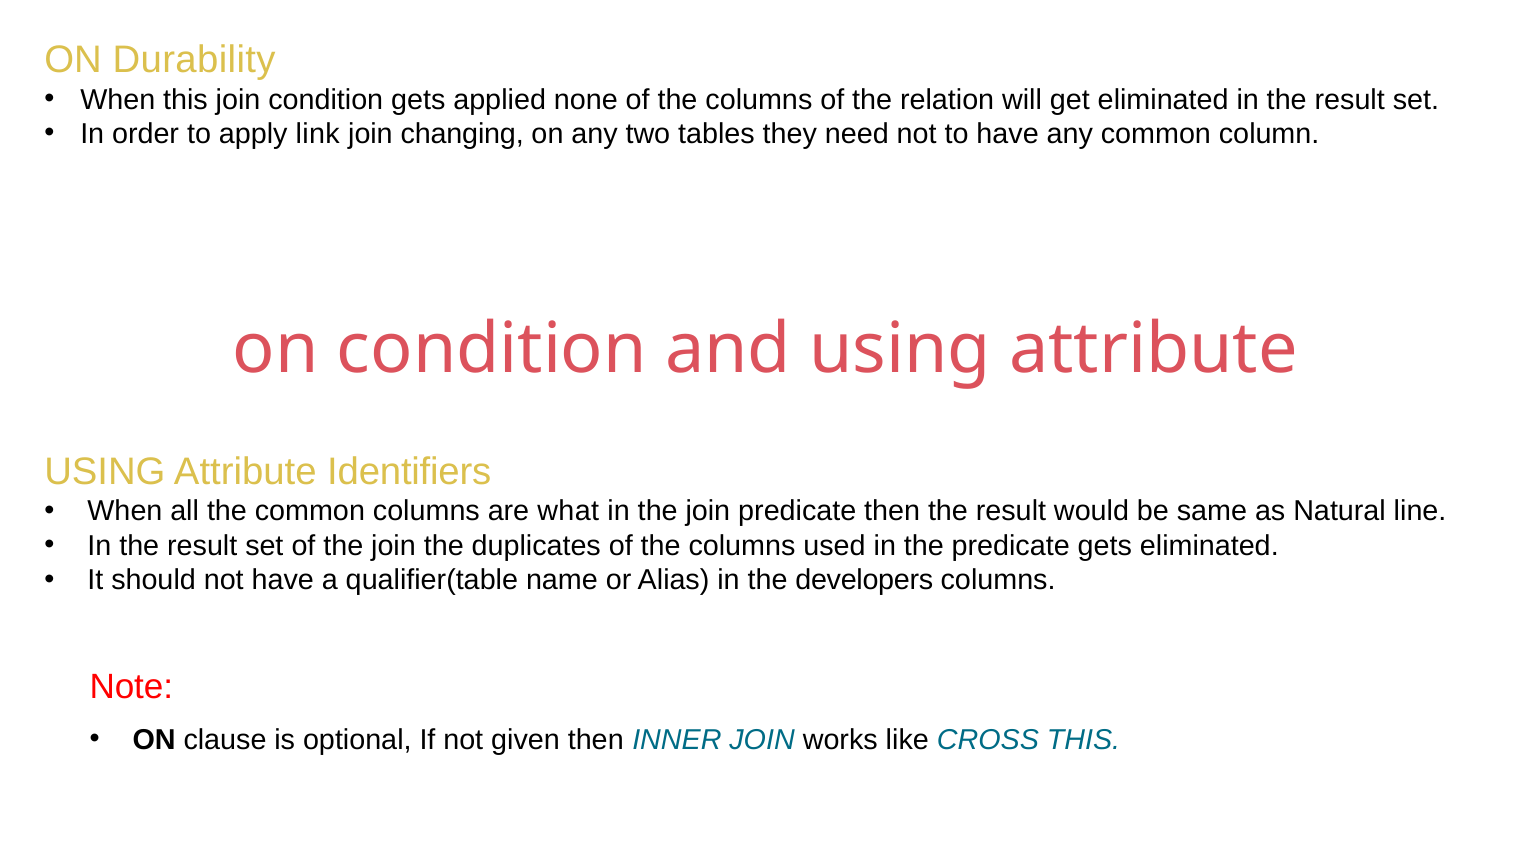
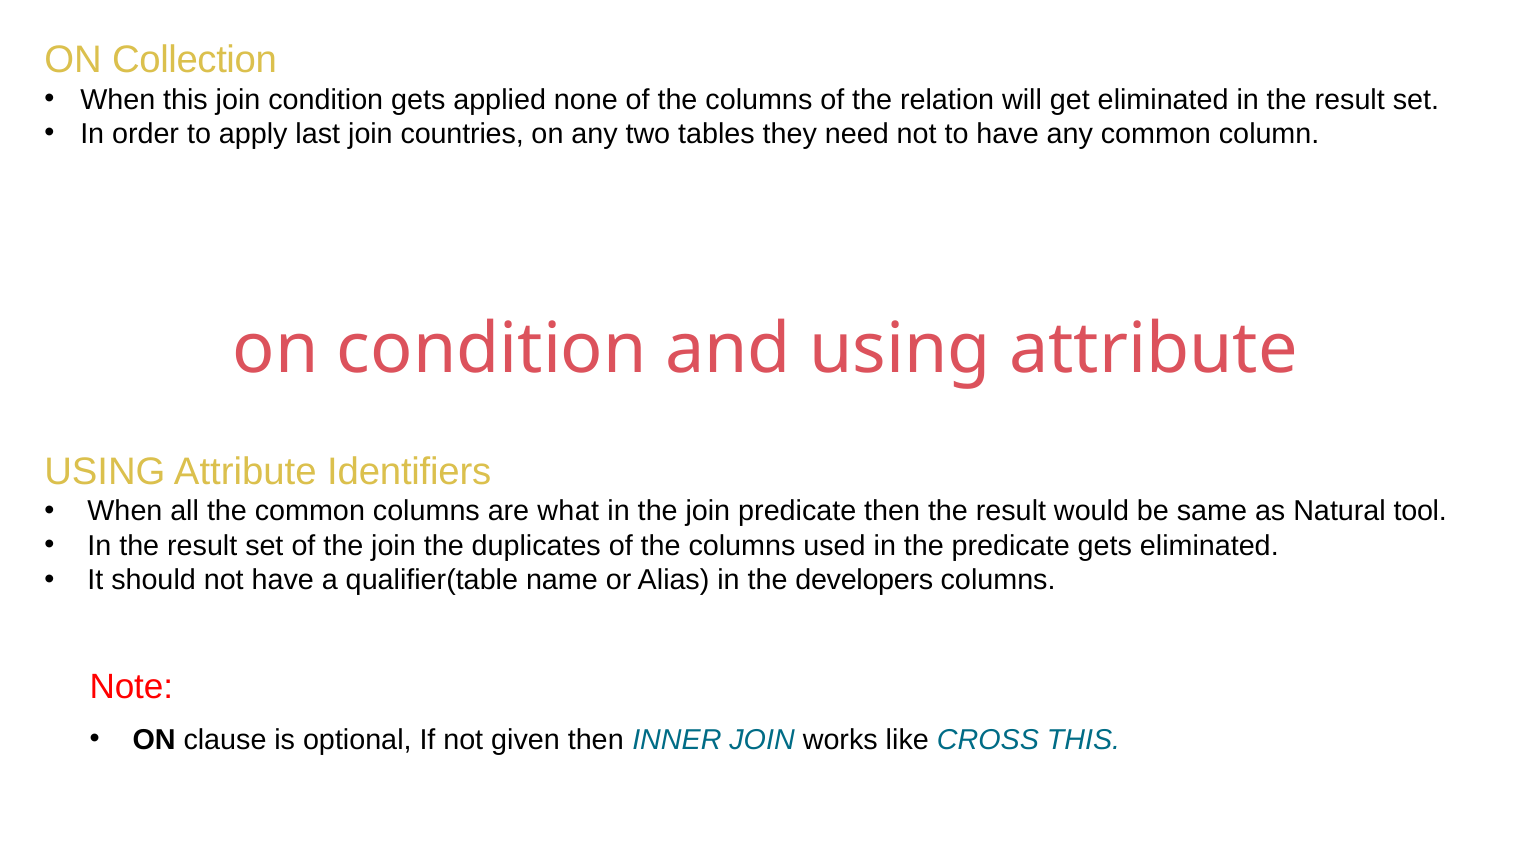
Durability: Durability -> Collection
link: link -> last
changing: changing -> countries
line: line -> tool
